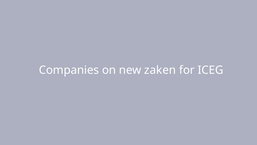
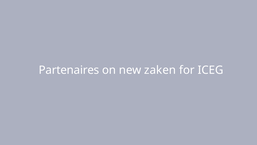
Companies: Companies -> Partenaires
